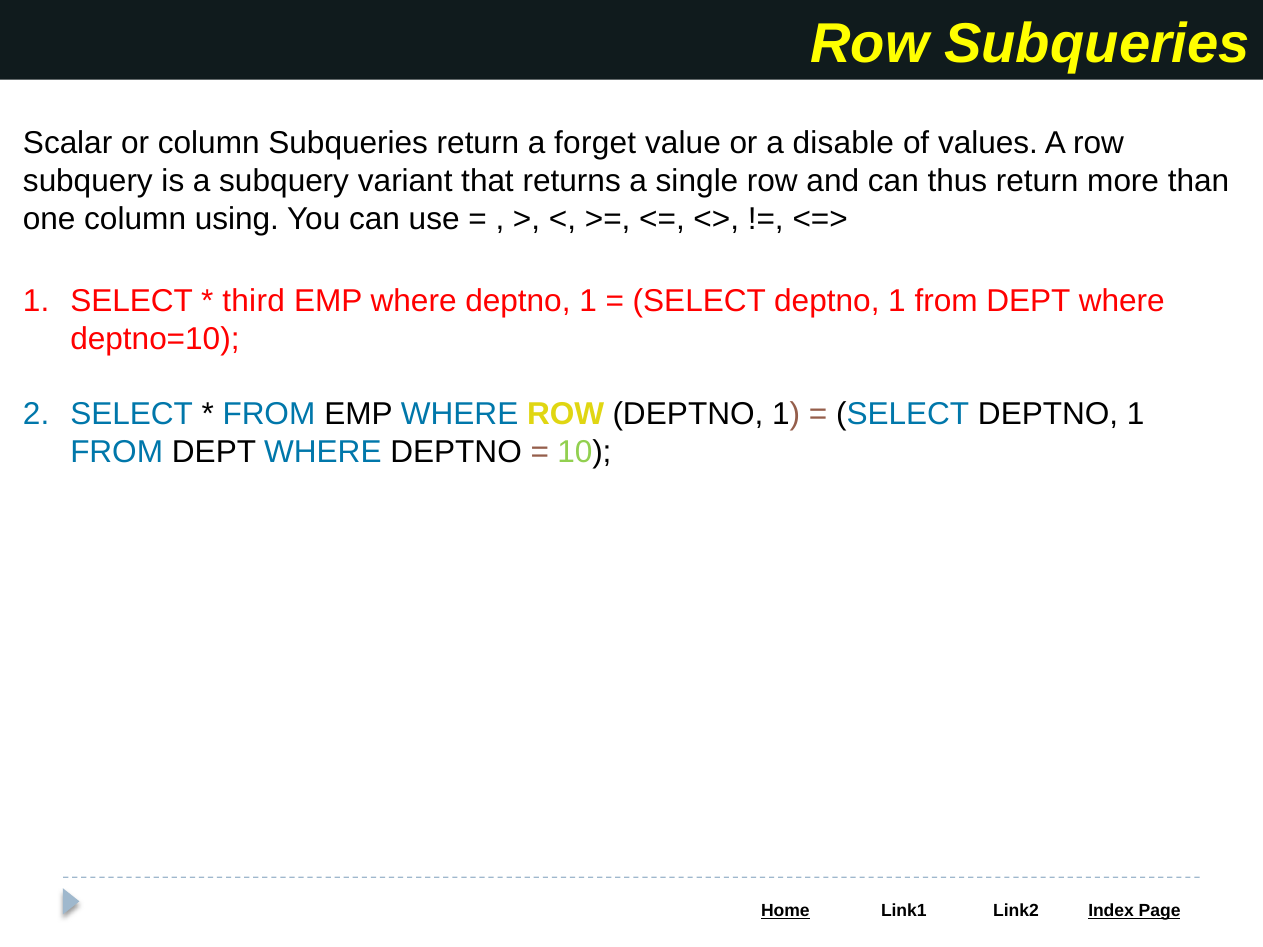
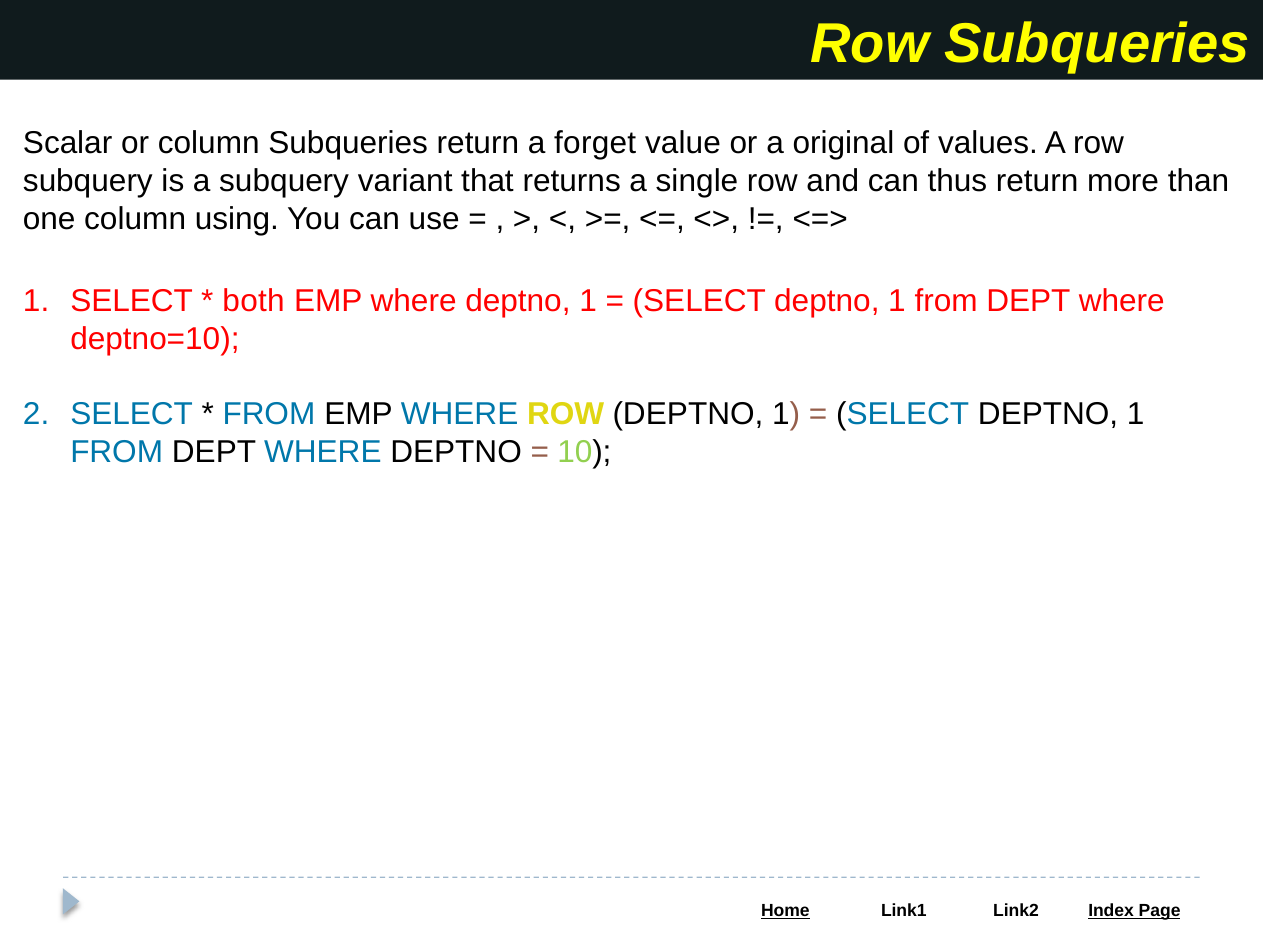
disable: disable -> original
third: third -> both
